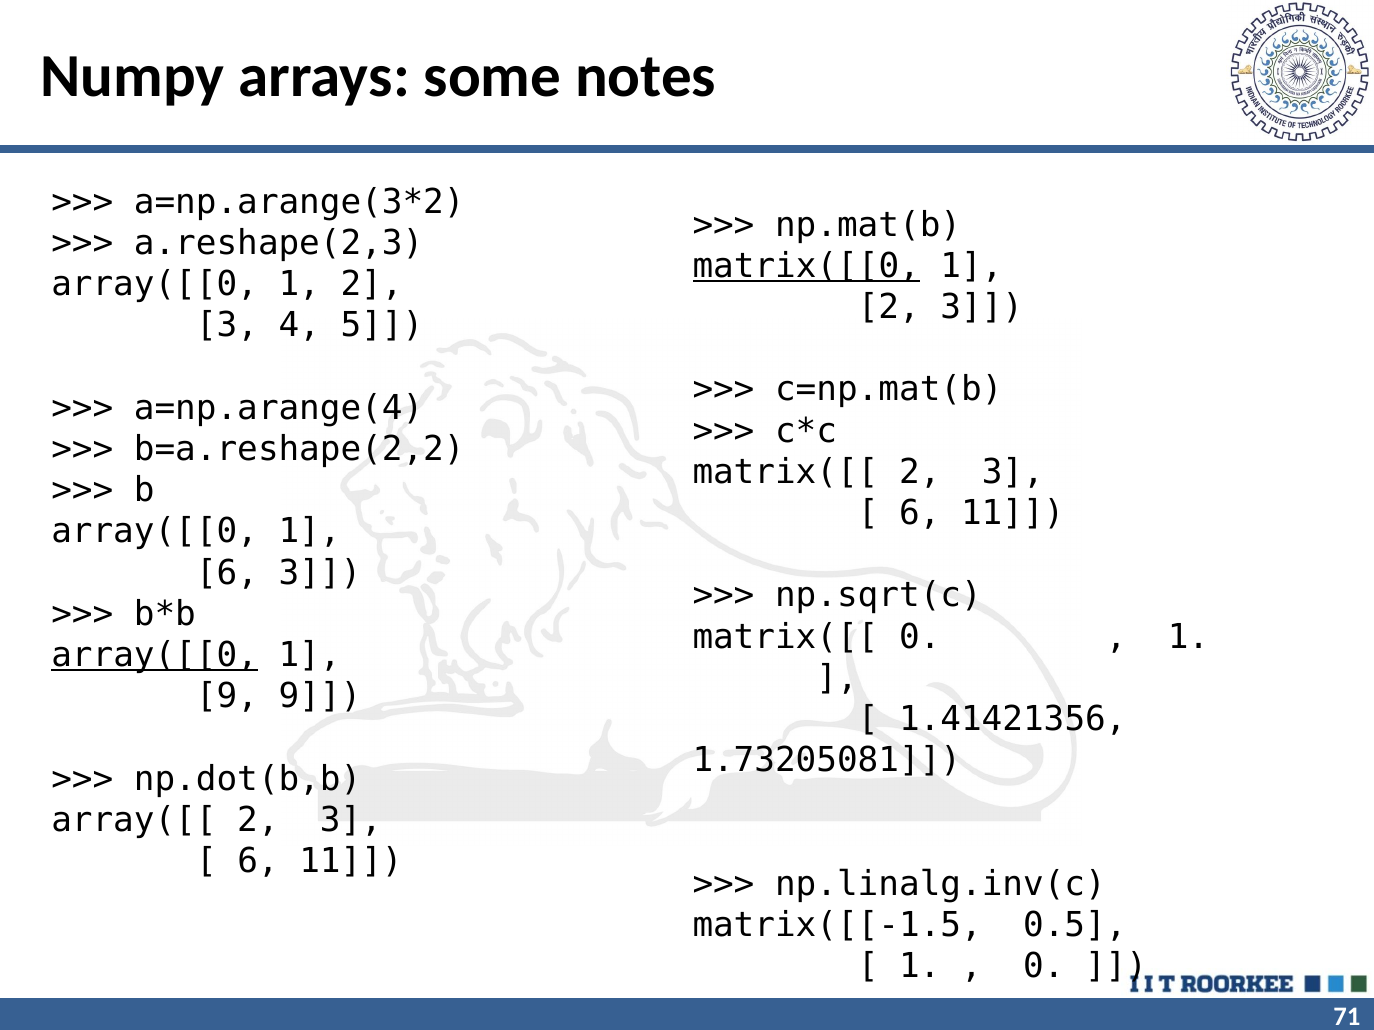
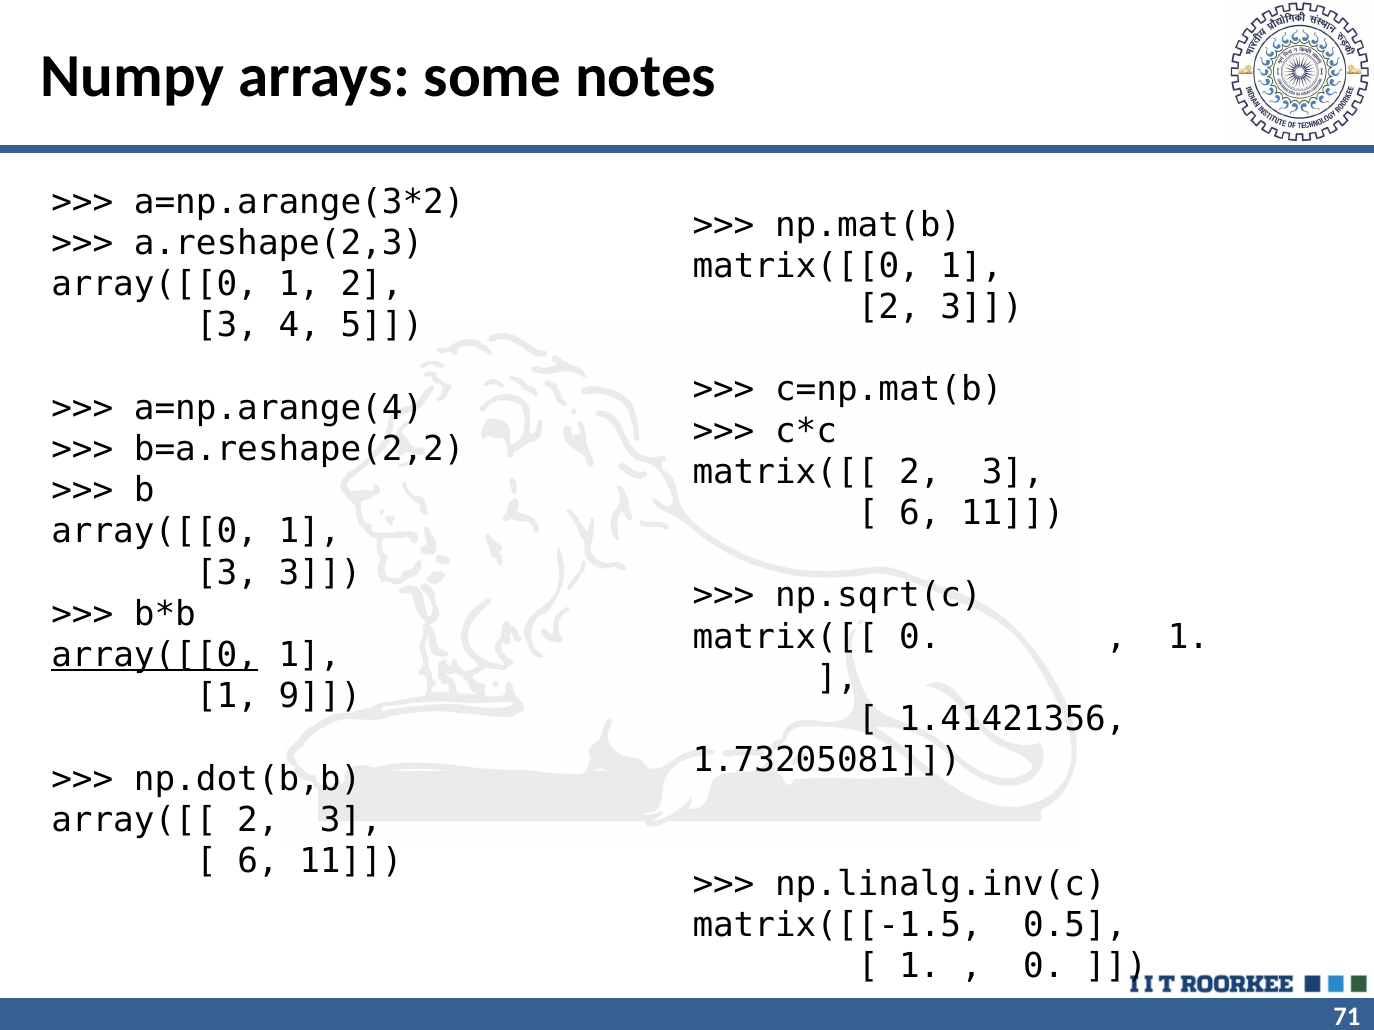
matrix([[0 underline: present -> none
6 at (227, 573): 6 -> 3
9 at (227, 697): 9 -> 1
